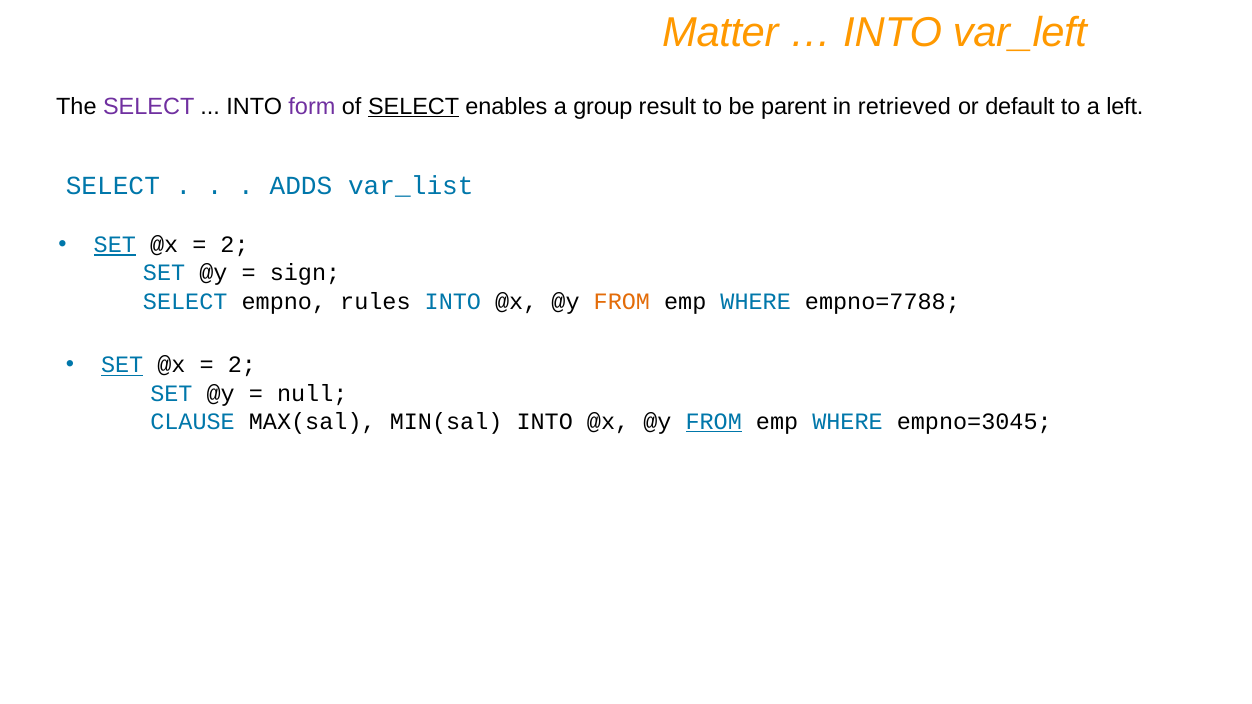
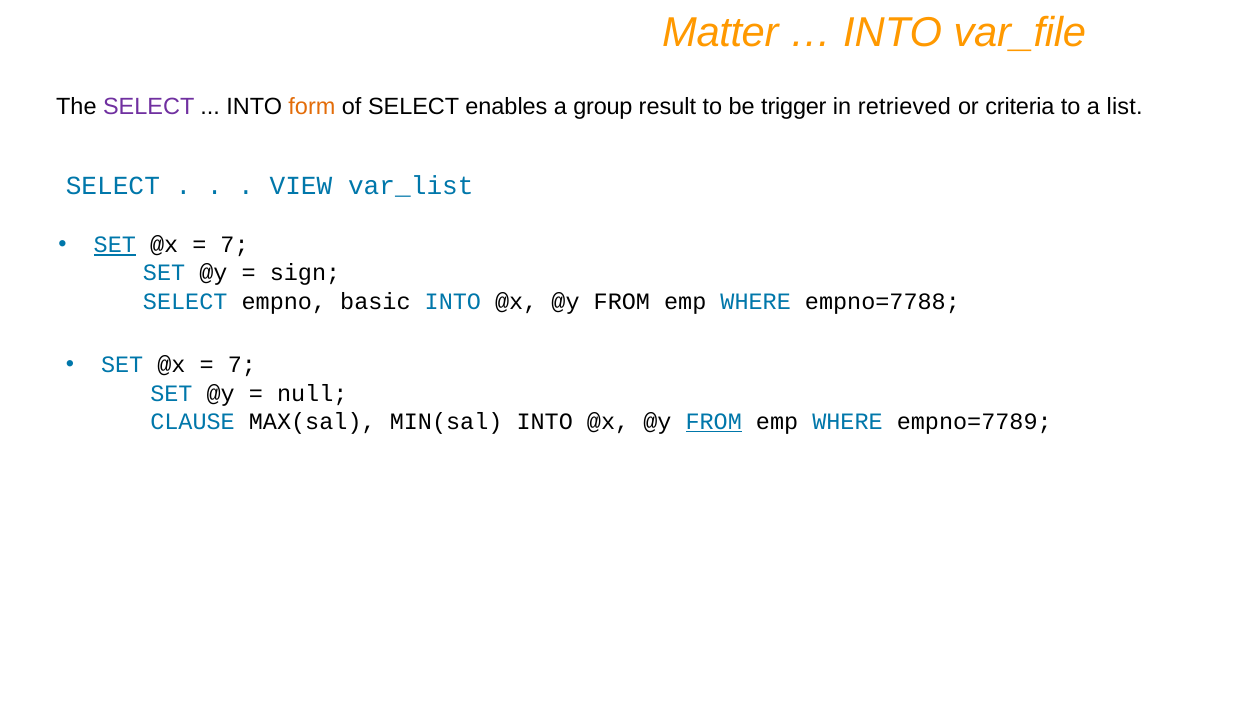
var_left: var_left -> var_file
form colour: purple -> orange
SELECT at (414, 106) underline: present -> none
parent: parent -> trigger
default: default -> criteria
left: left -> list
ADDS: ADDS -> VIEW
2 at (235, 245): 2 -> 7
rules: rules -> basic
FROM at (622, 301) colour: orange -> black
SET at (122, 365) underline: present -> none
2 at (242, 365): 2 -> 7
empno=3045: empno=3045 -> empno=7789
